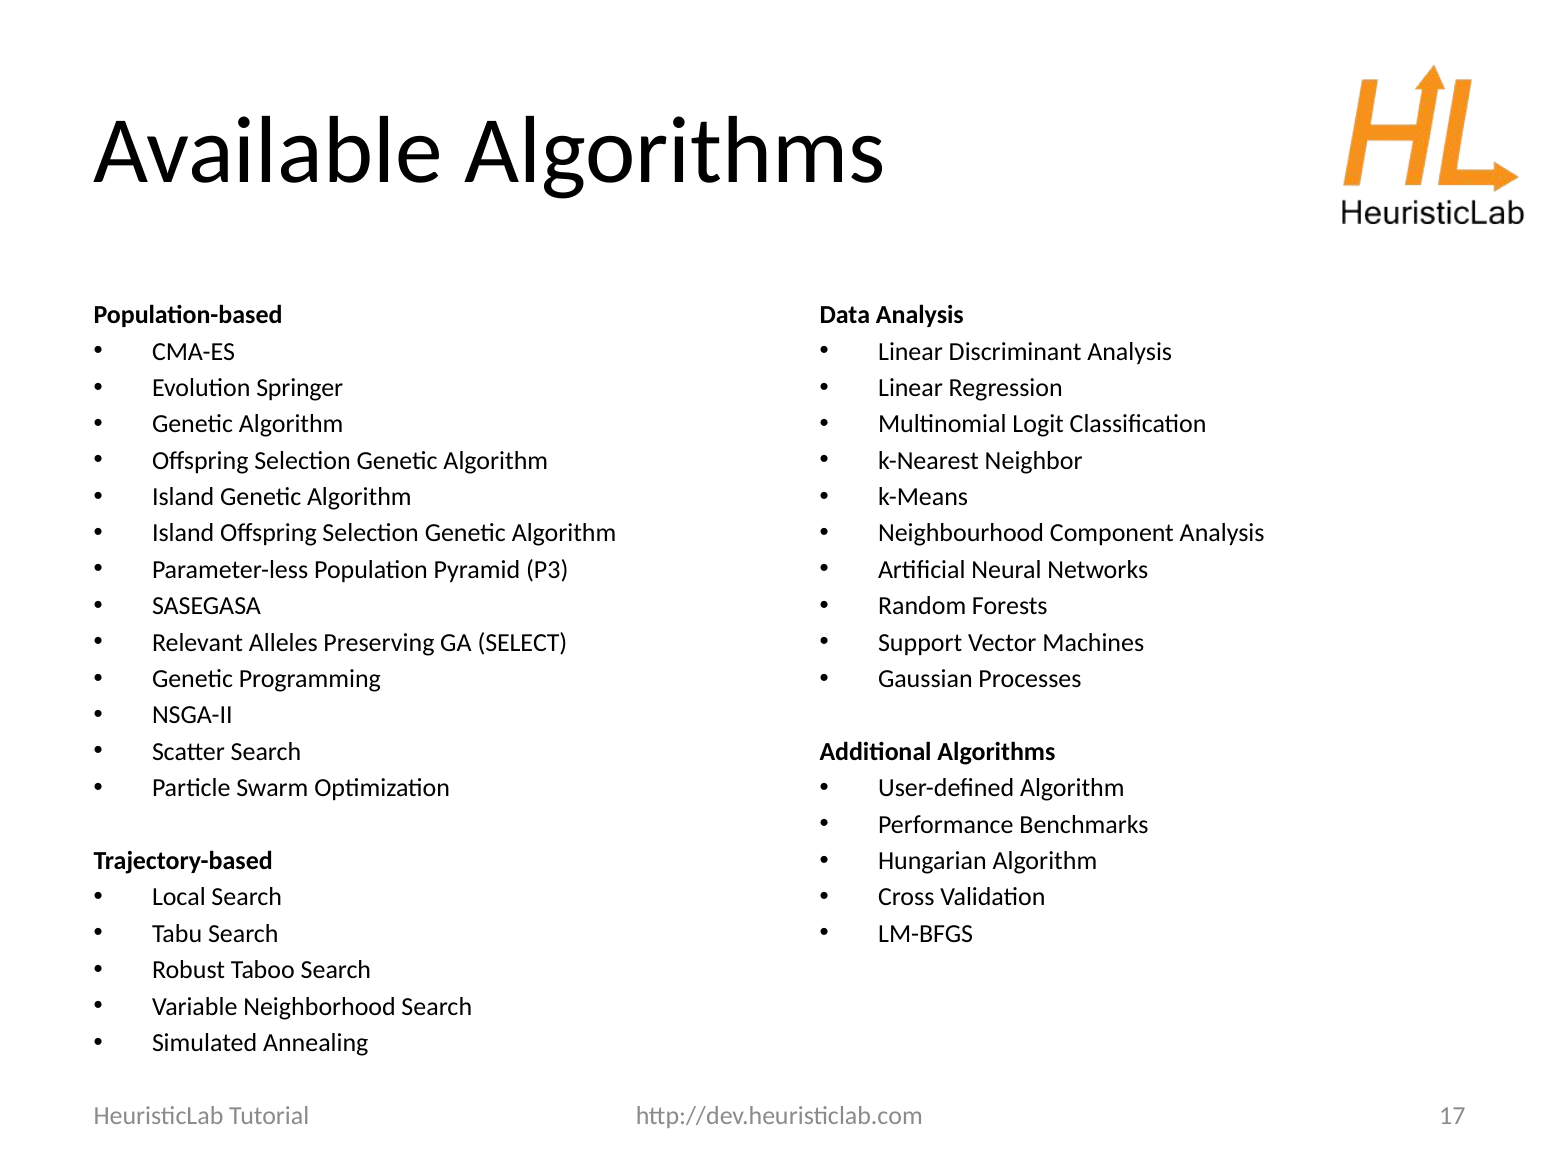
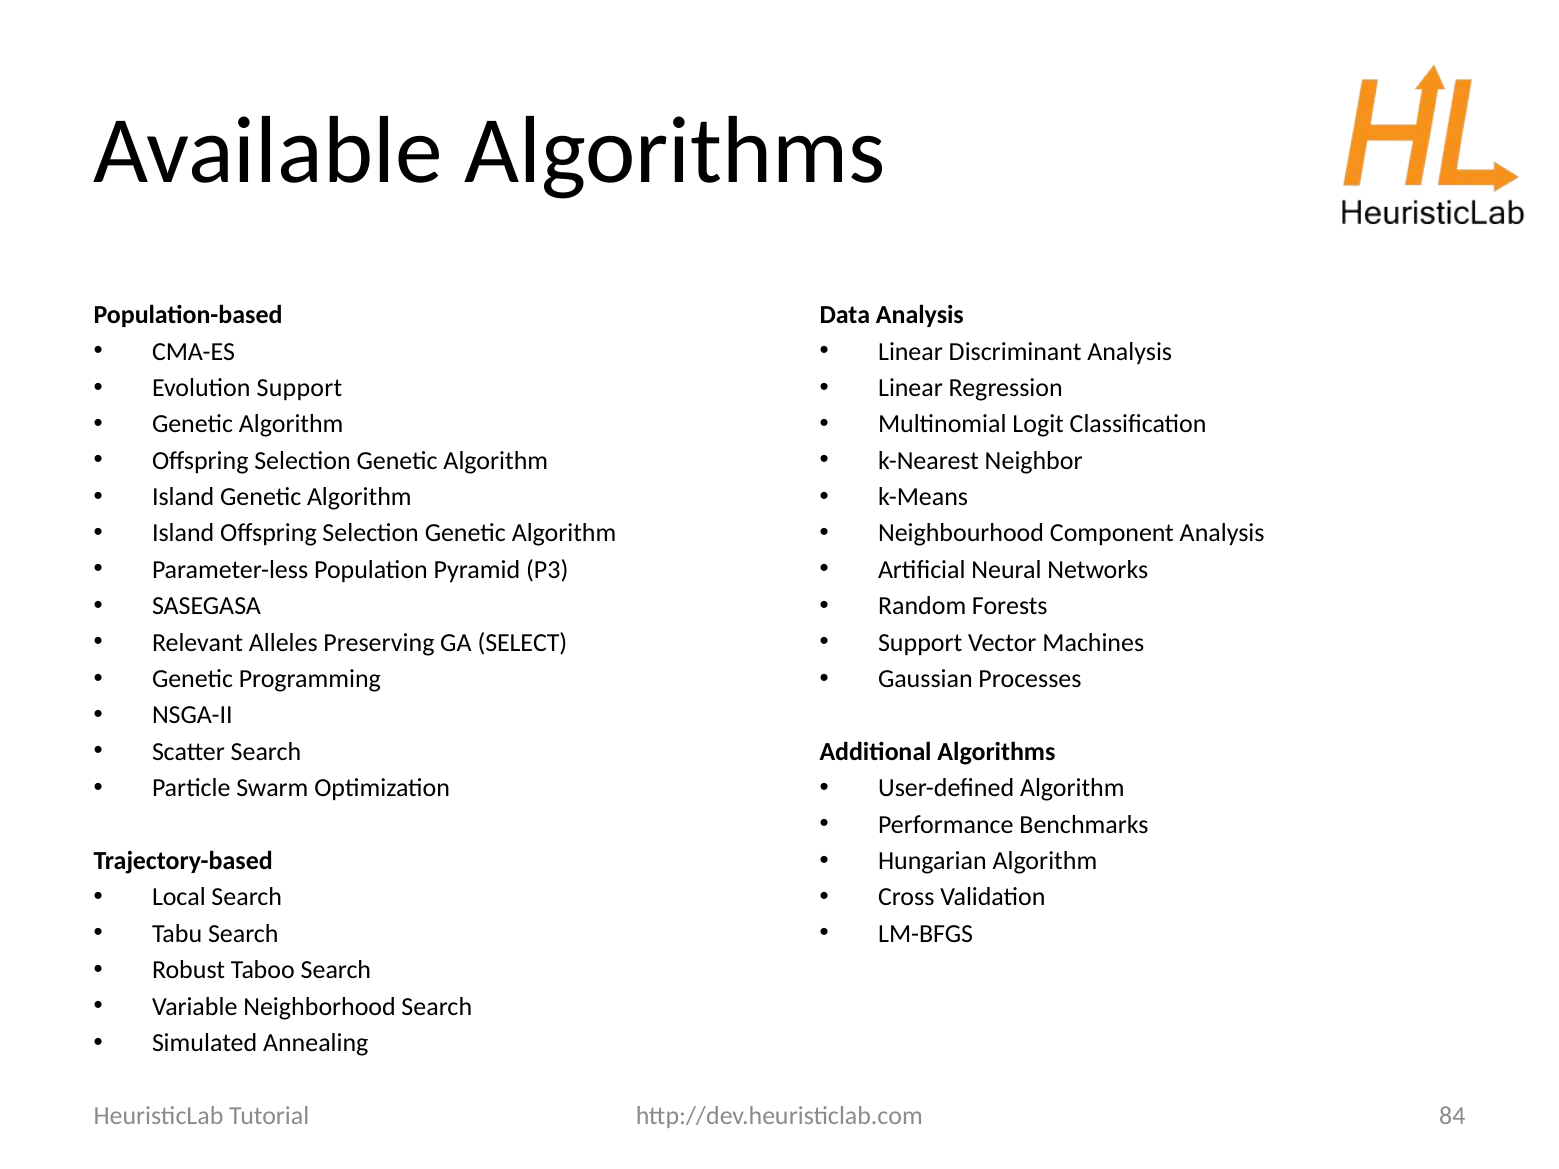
Evolution Springer: Springer -> Support
17: 17 -> 84
